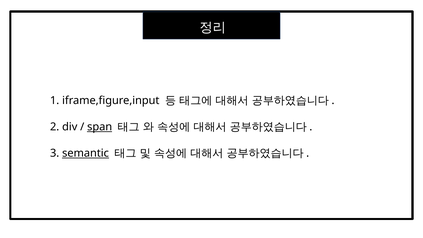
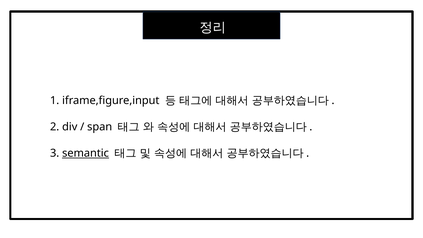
span underline: present -> none
